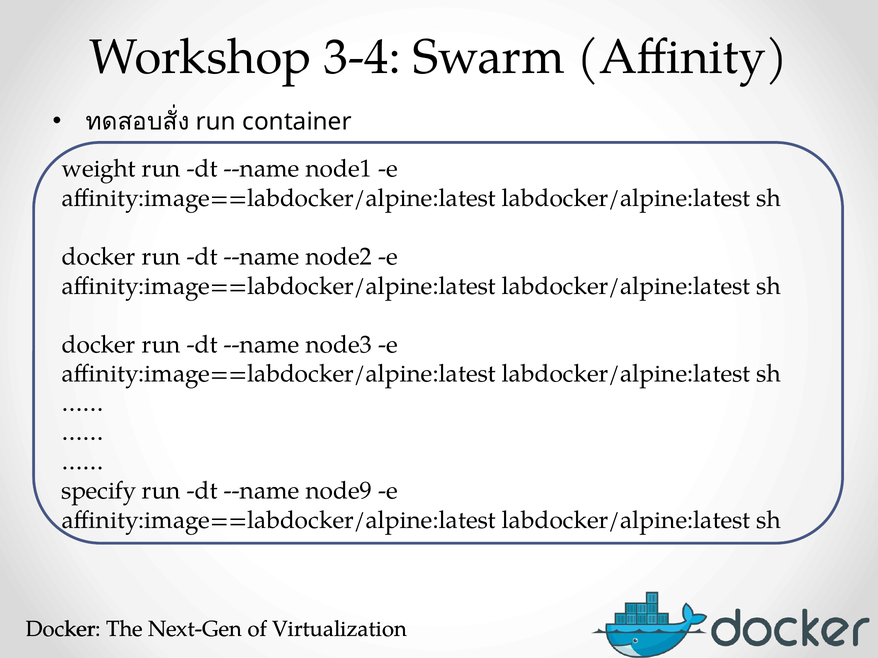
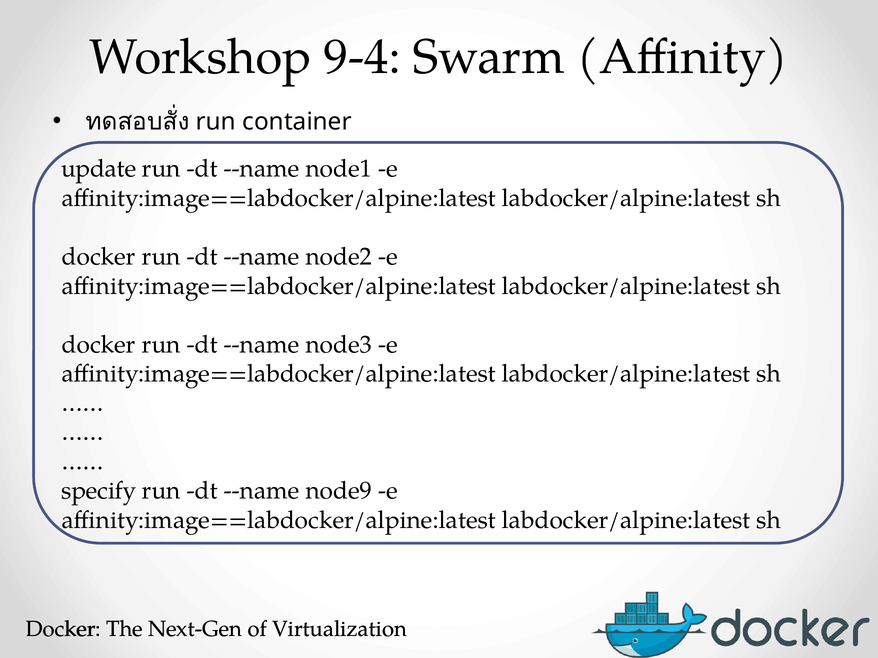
3-4: 3-4 -> 9-4
weight: weight -> update
